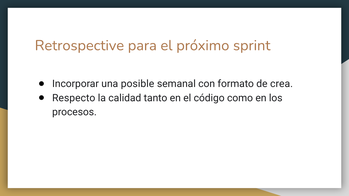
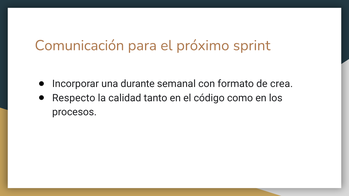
Retrospective: Retrospective -> Comunicación
posible: posible -> durante
